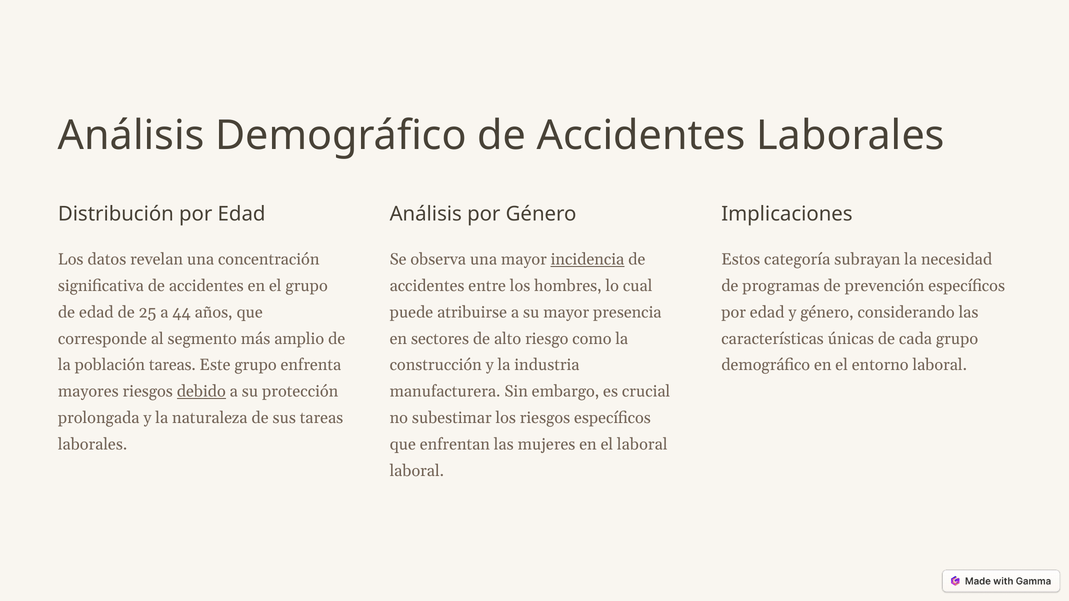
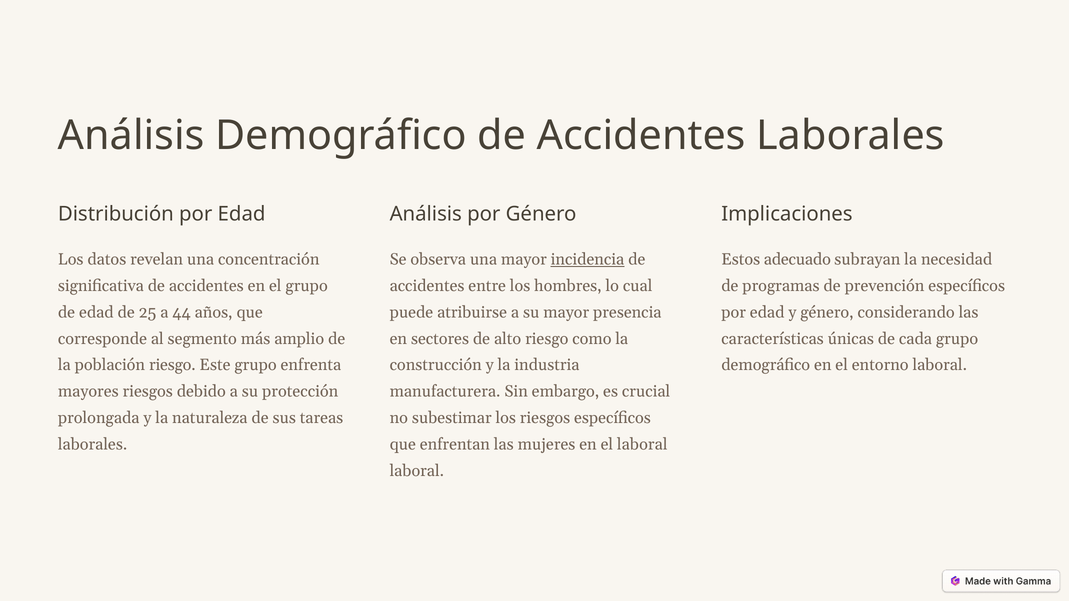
categoría: categoría -> adecuado
población tareas: tareas -> riesgo
debido underline: present -> none
